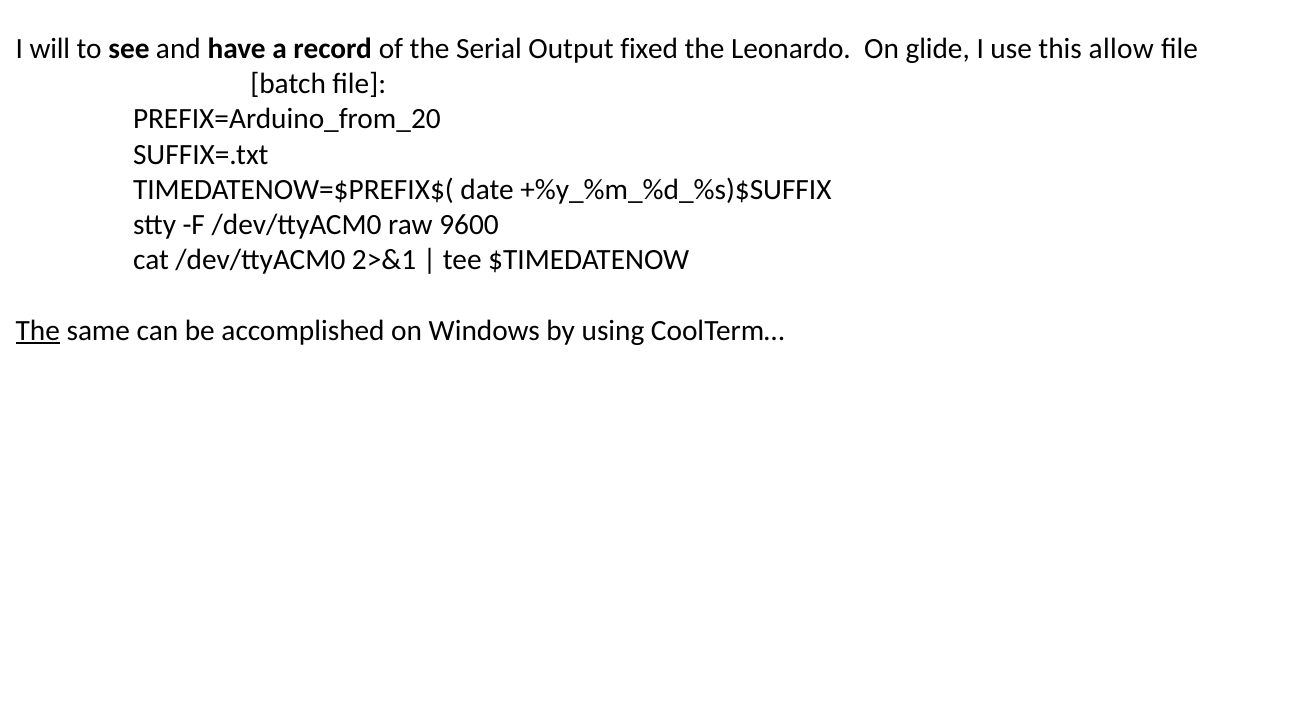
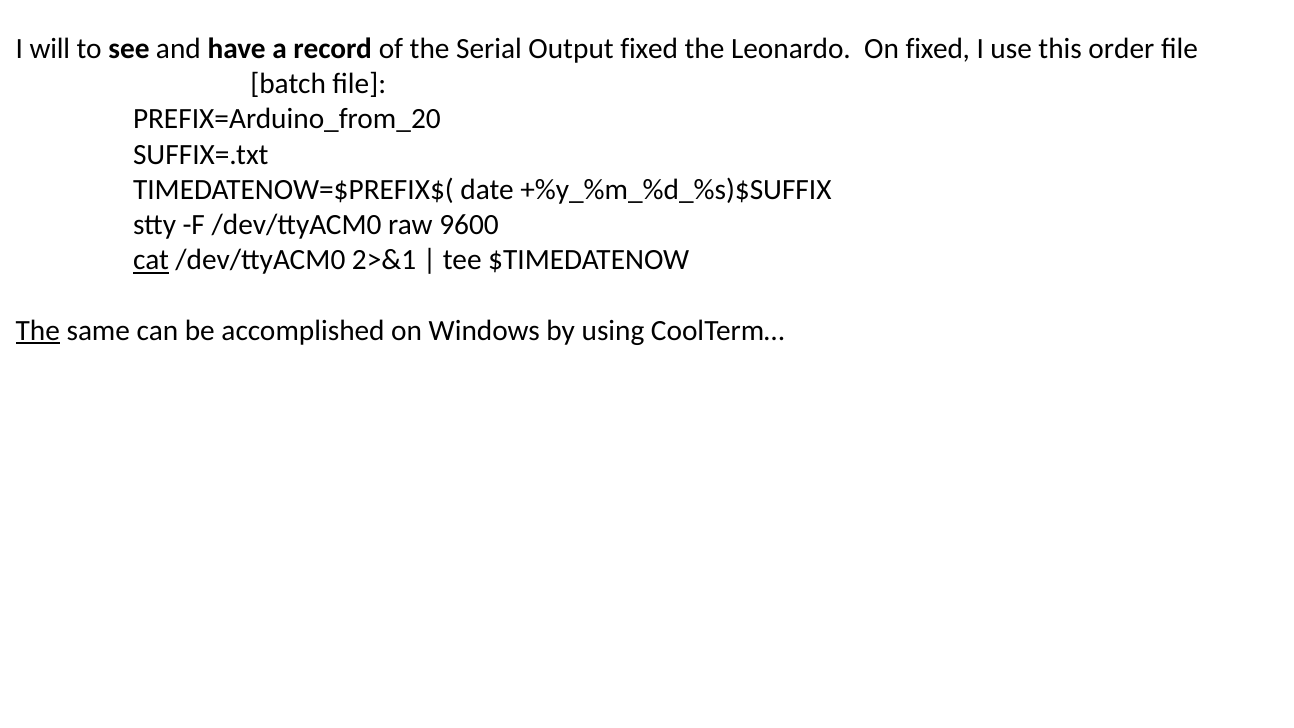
On glide: glide -> fixed
allow: allow -> order
cat underline: none -> present
